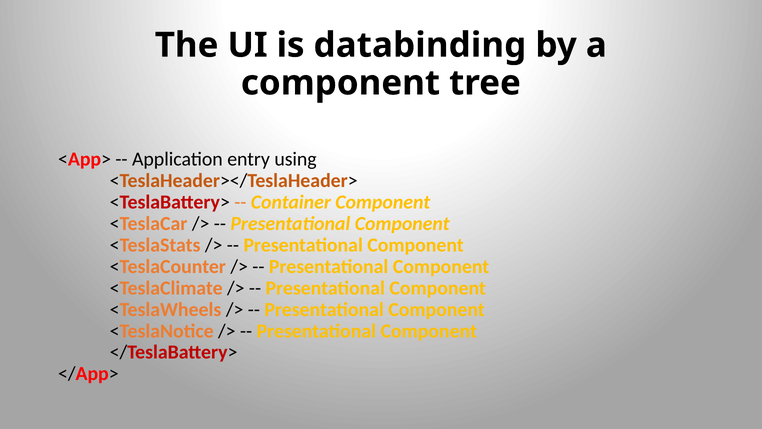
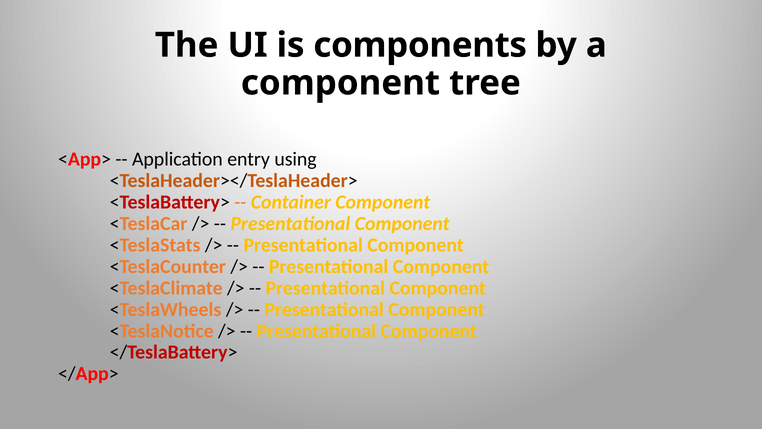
databinding: databinding -> components
